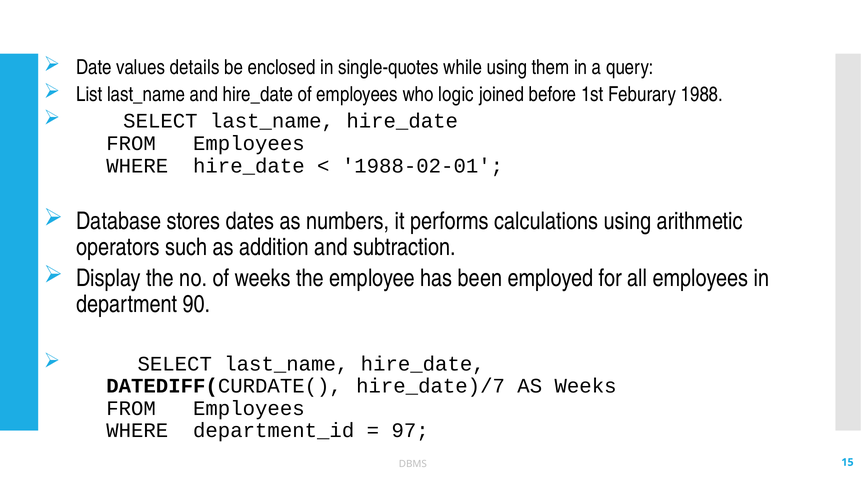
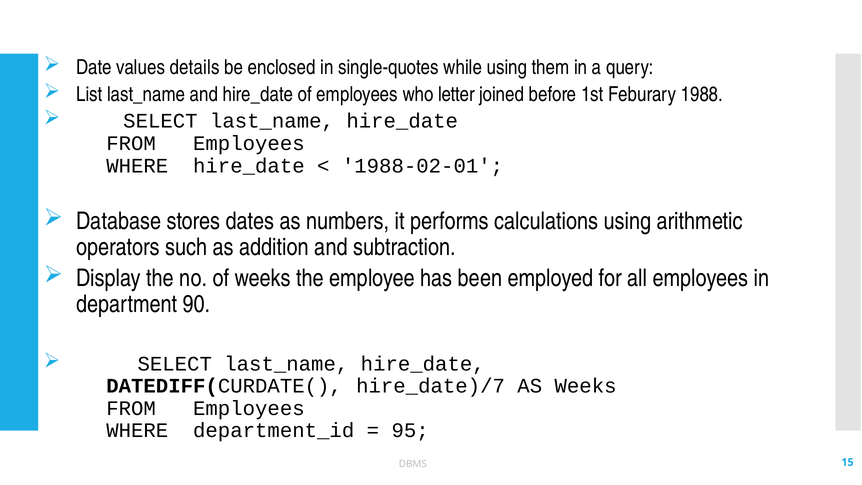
logic: logic -> letter
97: 97 -> 95
